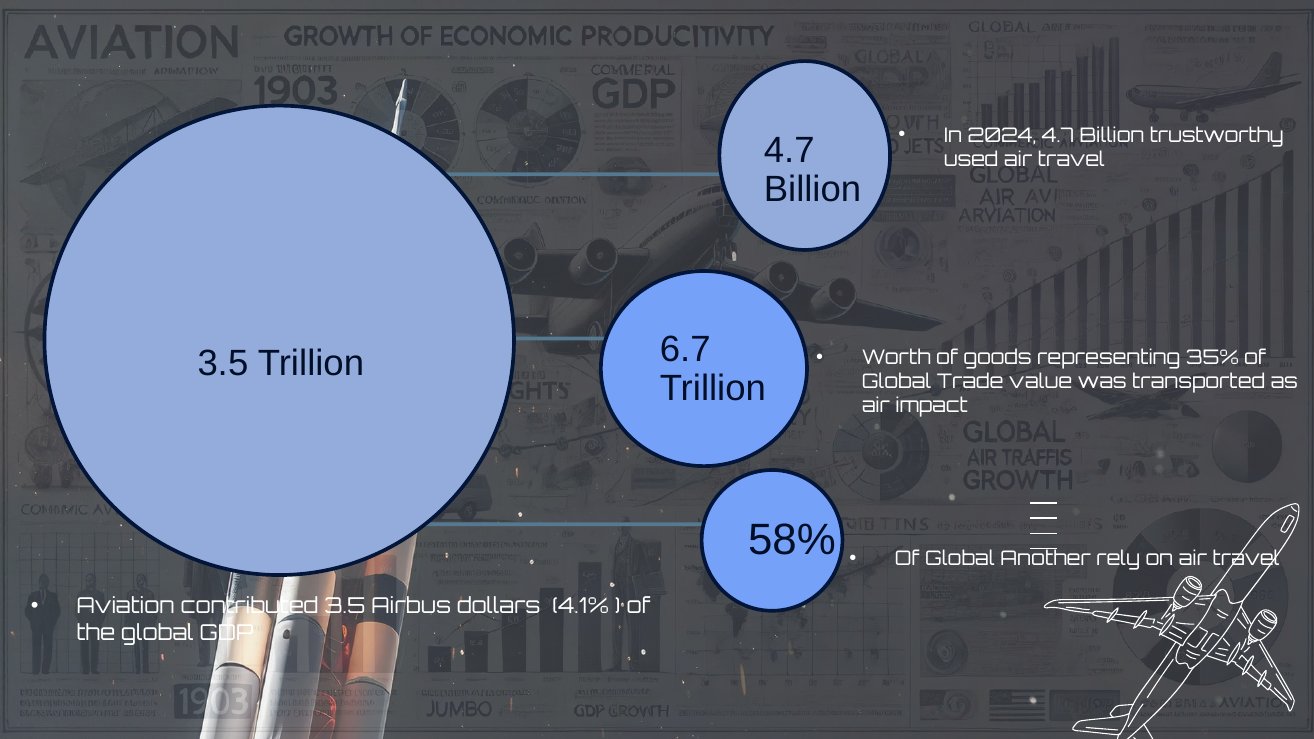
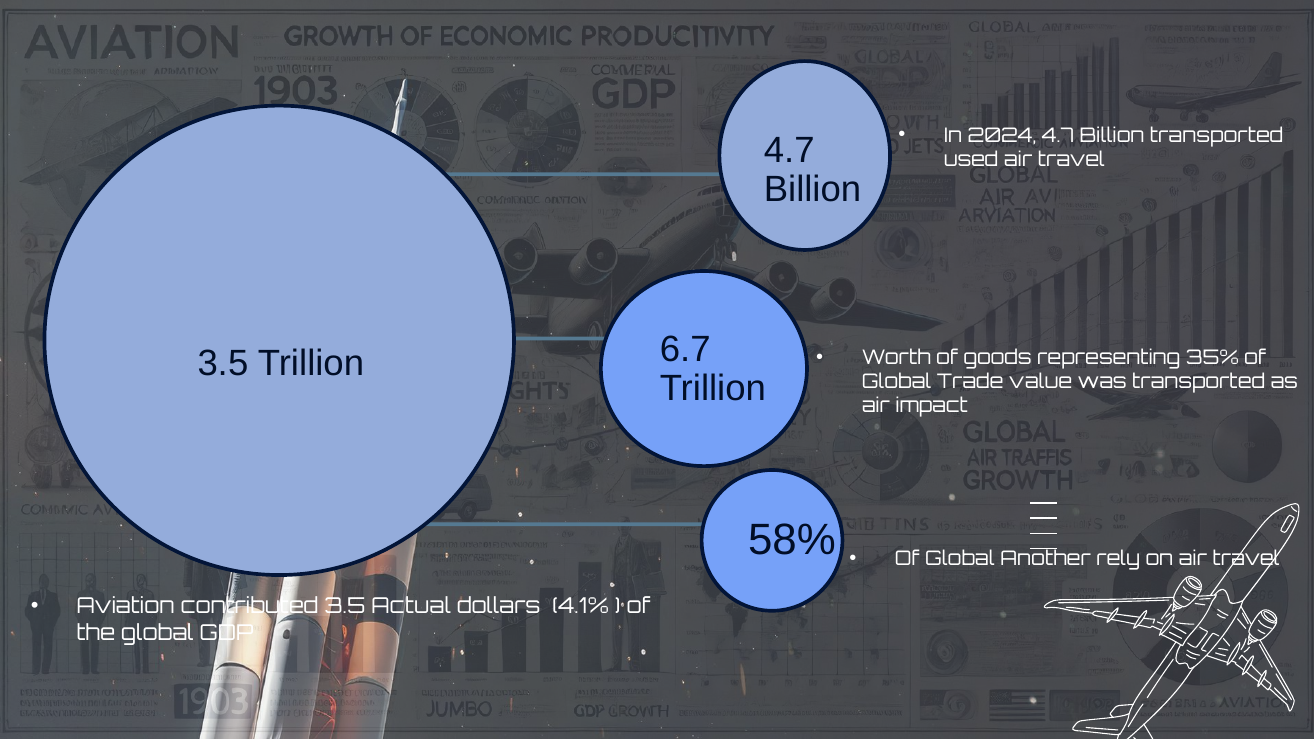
Billion trustworthy: trustworthy -> transported
Airbus: Airbus -> Actual
